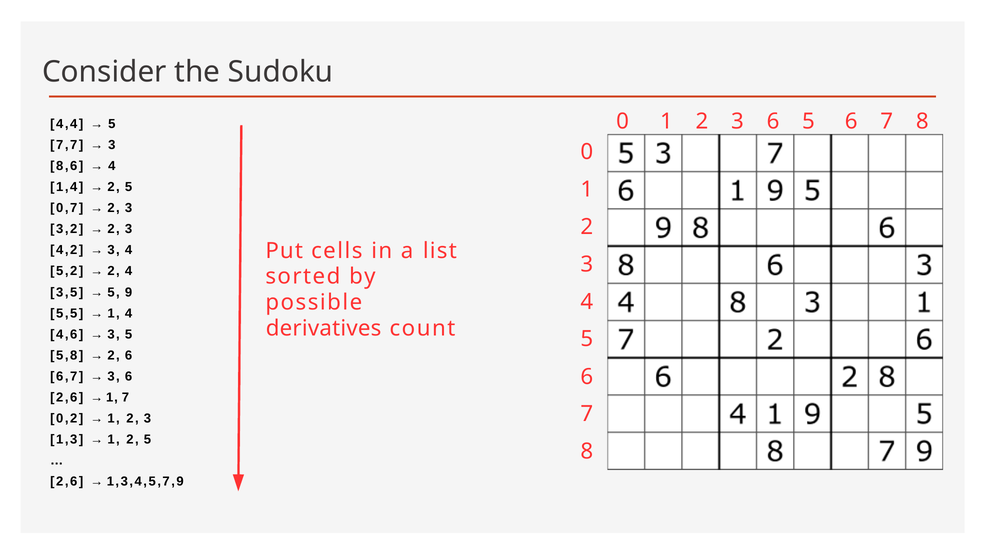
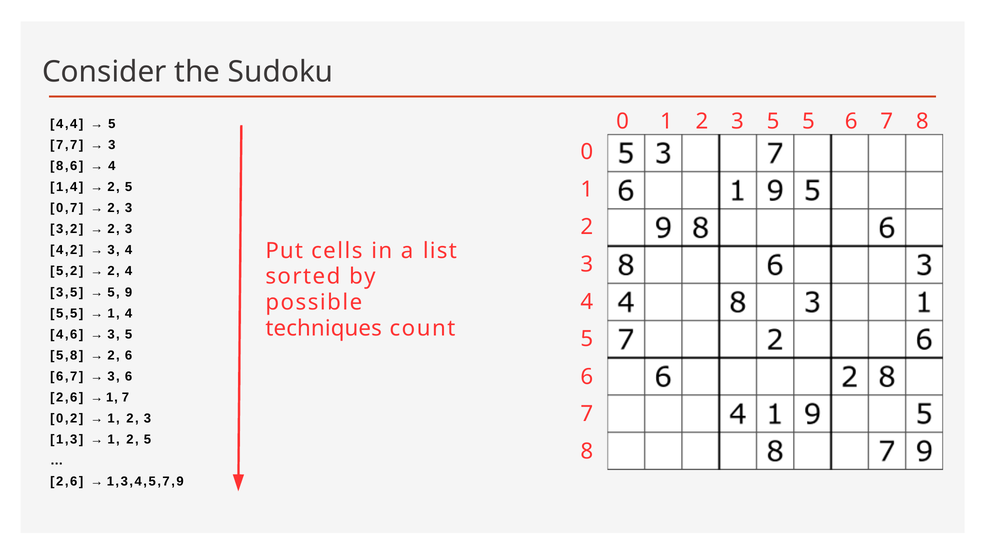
2 3 6: 6 -> 5
derivatives: derivatives -> techniques
